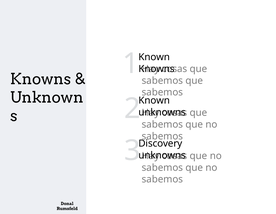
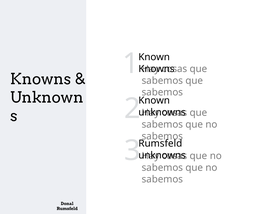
Discovery at (160, 143): Discovery -> Rumsfeld
